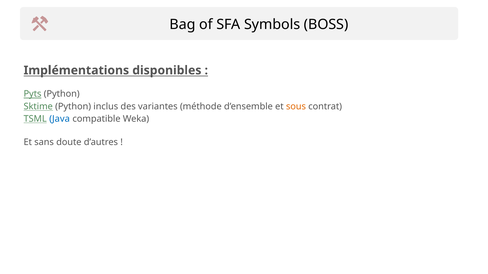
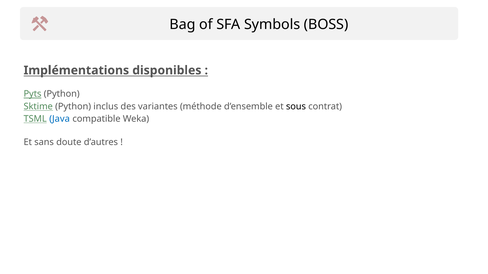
sous colour: orange -> black
